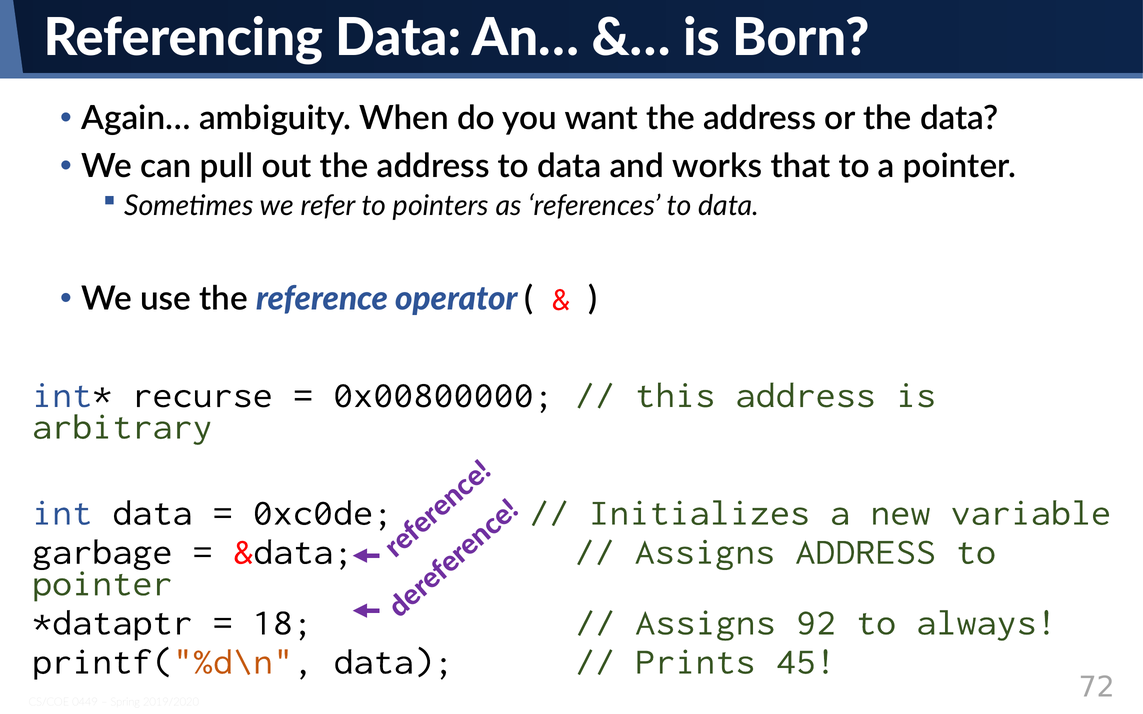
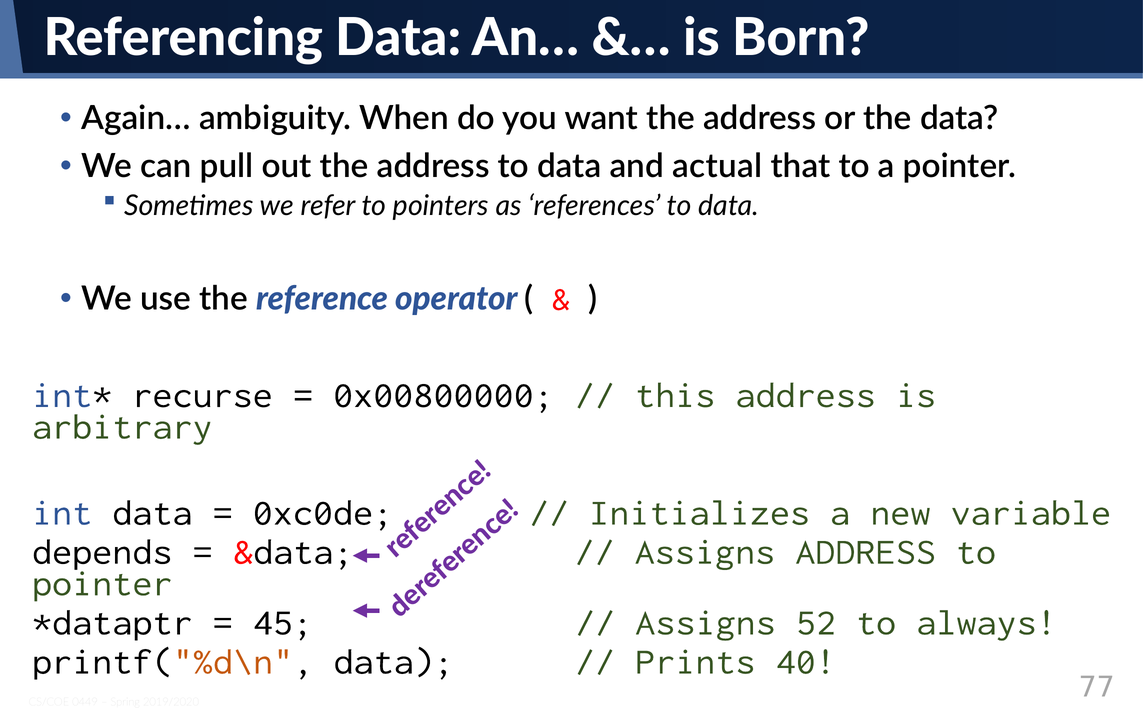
works: works -> actual
garbage: garbage -> depends
18: 18 -> 45
92: 92 -> 52
45: 45 -> 40
72: 72 -> 77
